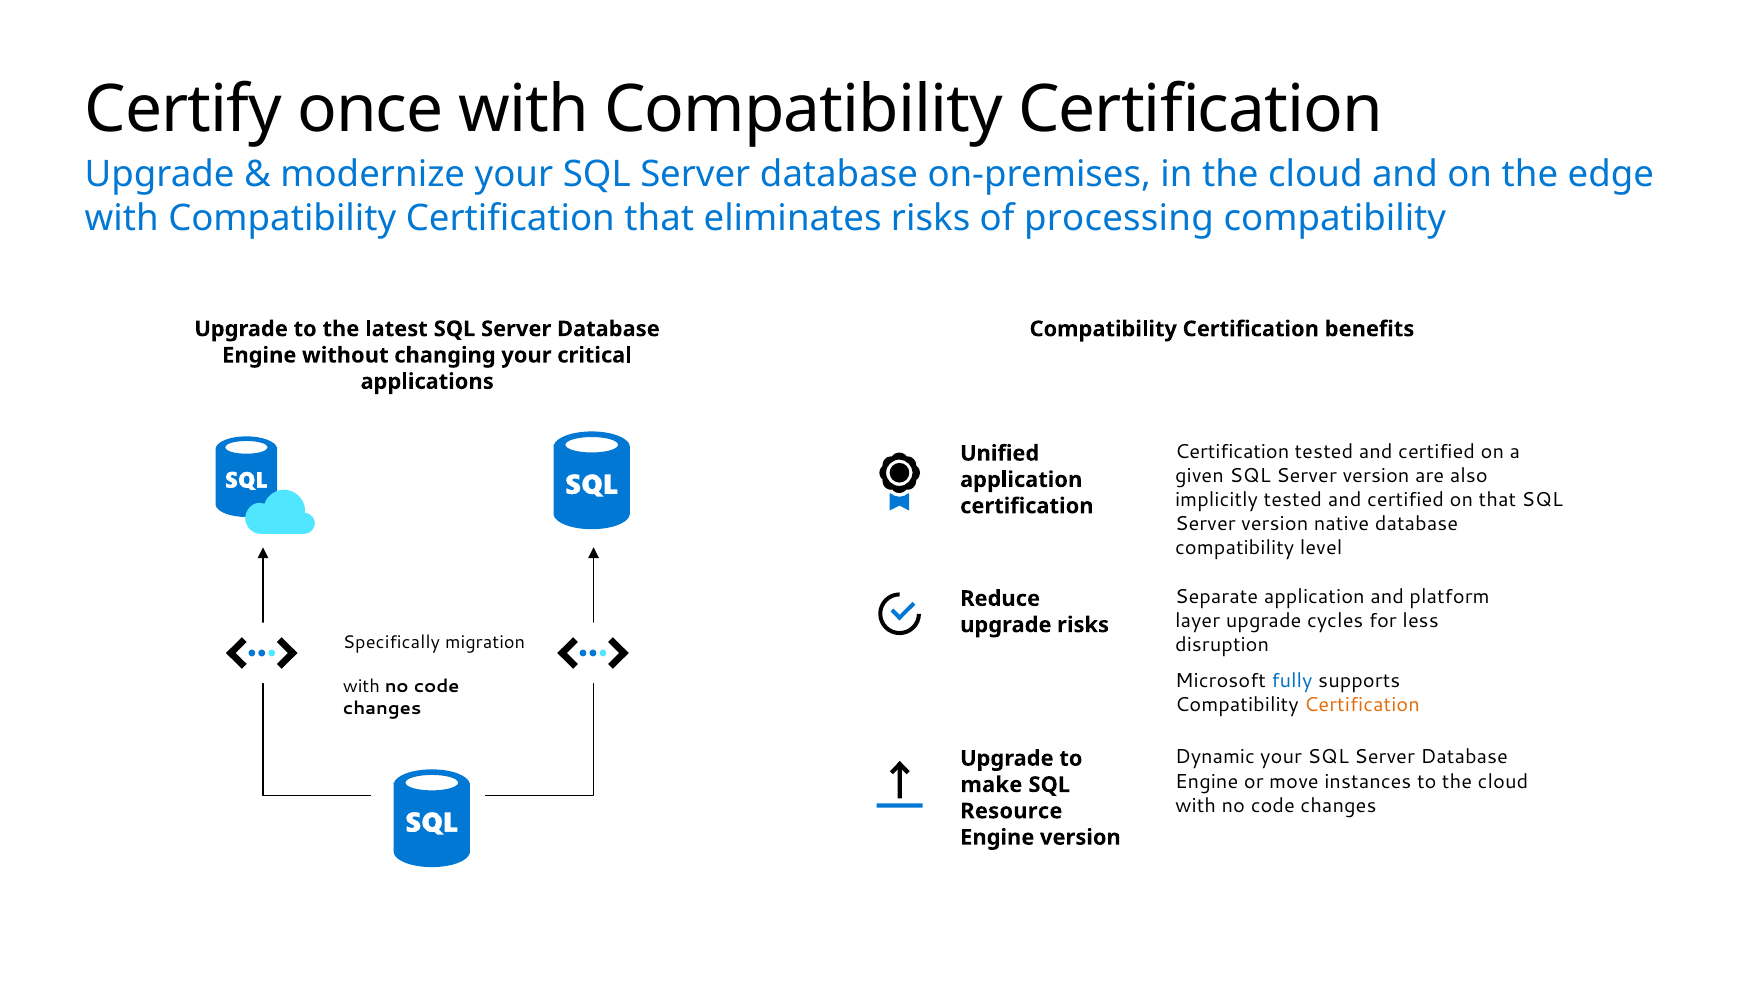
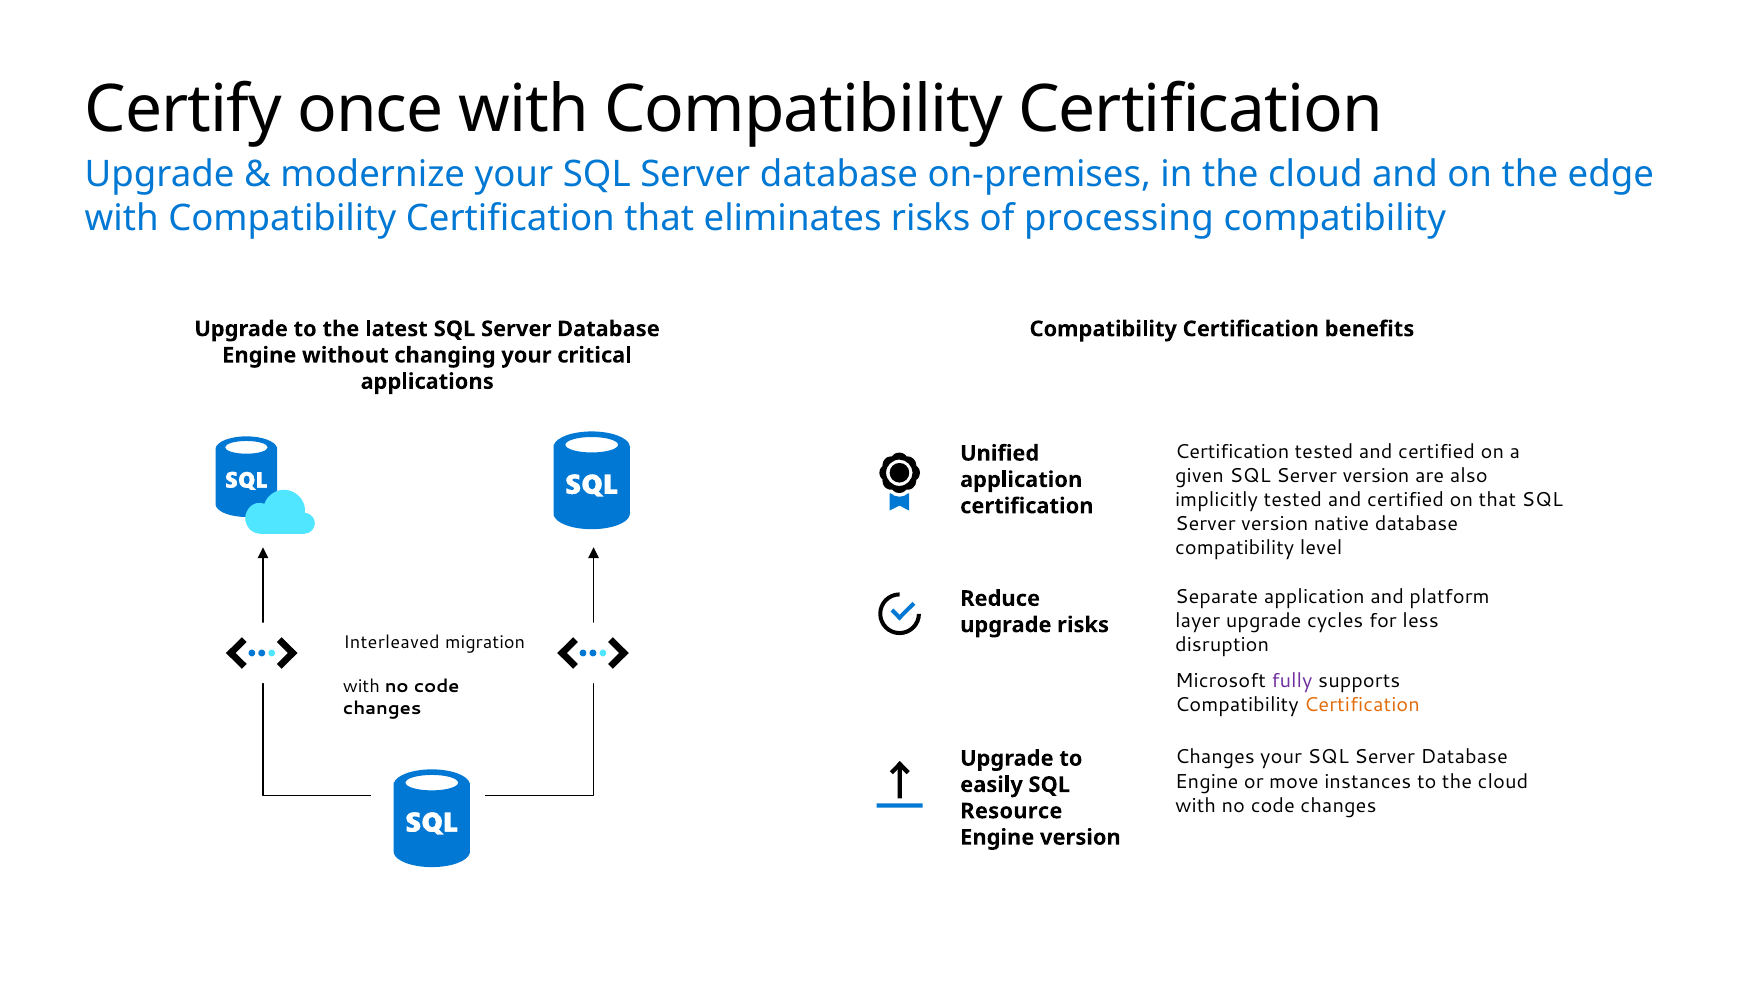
Specifically: Specifically -> Interleaved
fully colour: blue -> purple
Dynamic at (1215, 757): Dynamic -> Changes
make: make -> easily
